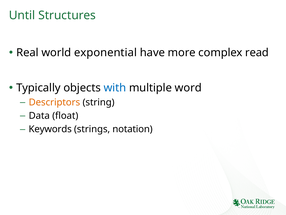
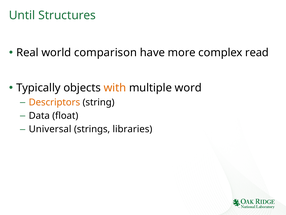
exponential: exponential -> comparison
with colour: blue -> orange
Keywords: Keywords -> Universal
notation: notation -> libraries
